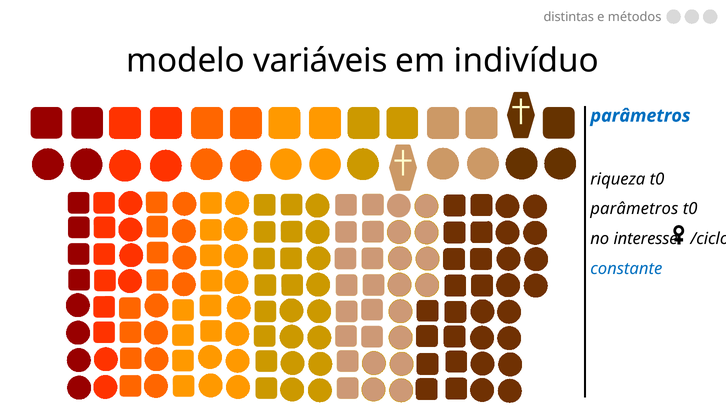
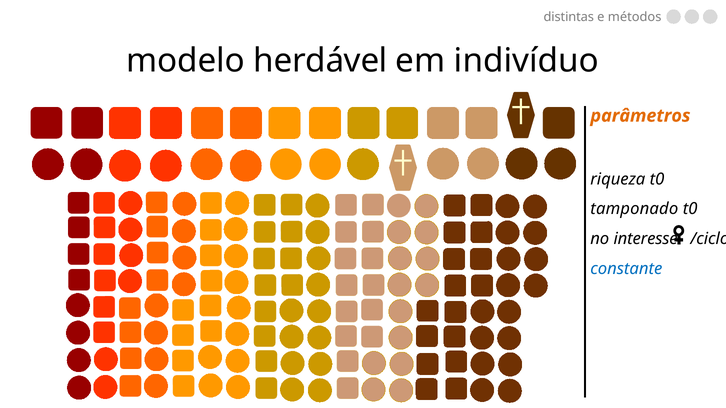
variáveis: variáveis -> herdável
parâmetros at (640, 116) colour: blue -> orange
parâmetros at (634, 209): parâmetros -> tamponado
